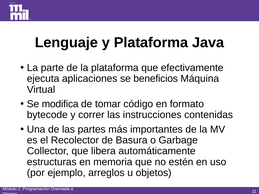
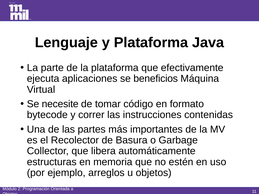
modifica: modifica -> necesite
